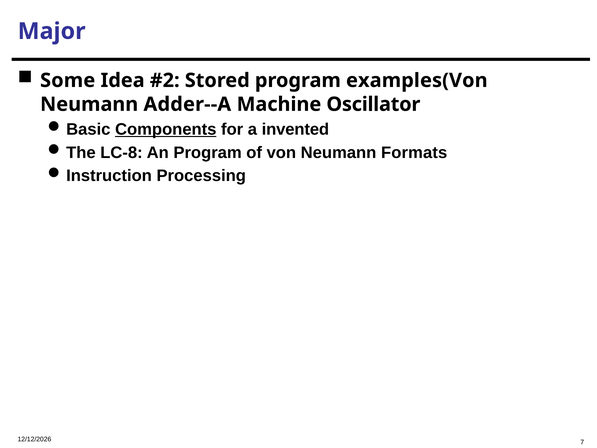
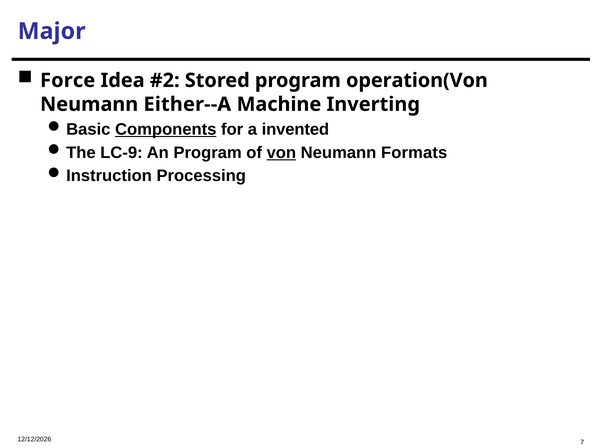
Some: Some -> Force
examples(Von: examples(Von -> operation(Von
Adder--A: Adder--A -> Either--A
Oscillator: Oscillator -> Inverting
LC-8: LC-8 -> LC-9
von underline: none -> present
